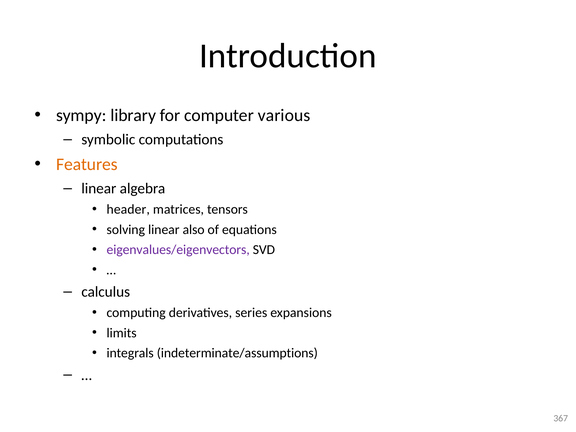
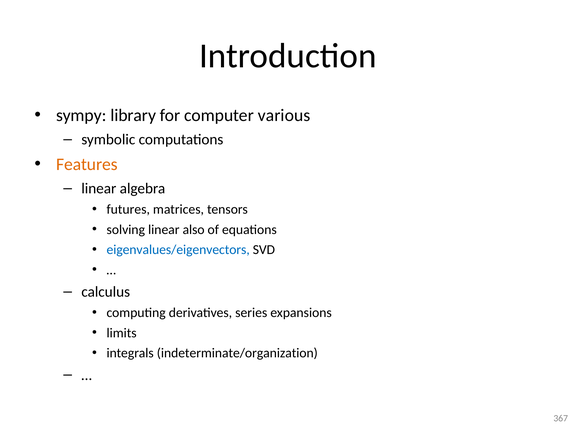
header: header -> futures
eigenvalues/eigenvectors colour: purple -> blue
indeterminate/assumptions: indeterminate/assumptions -> indeterminate/organization
